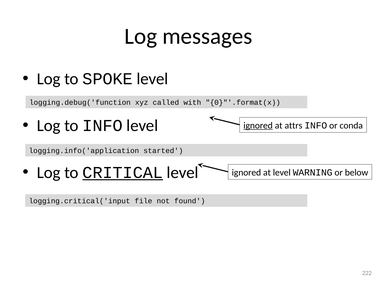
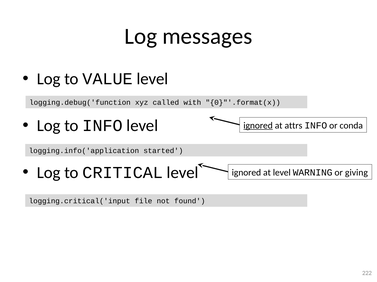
SPOKE: SPOKE -> VALUE
CRITICAL underline: present -> none
below: below -> giving
